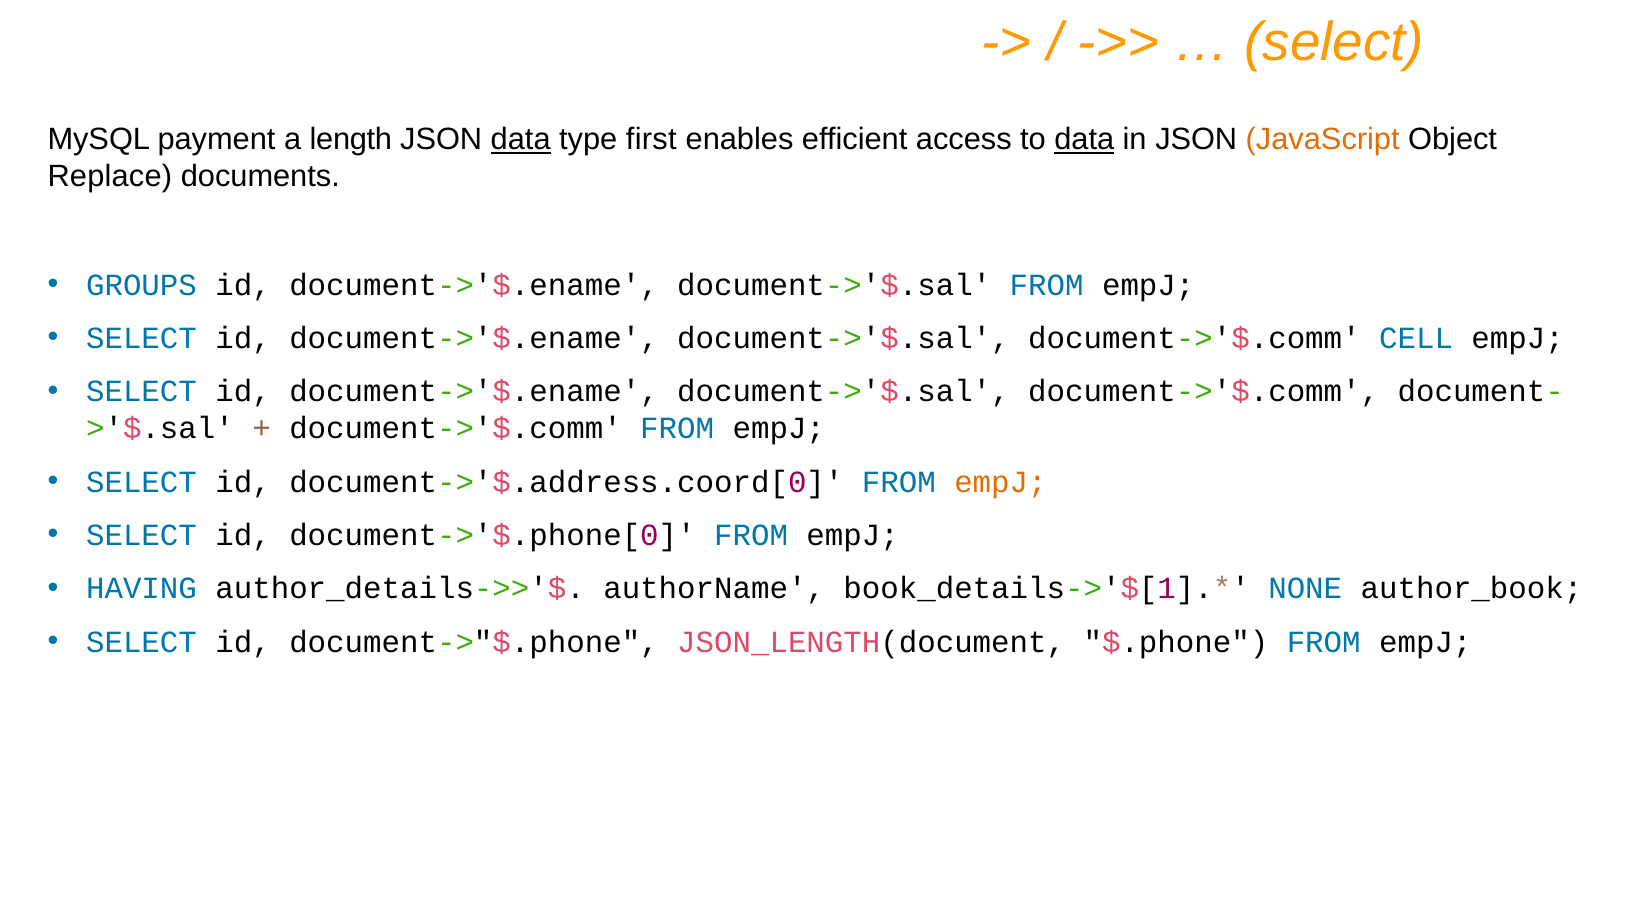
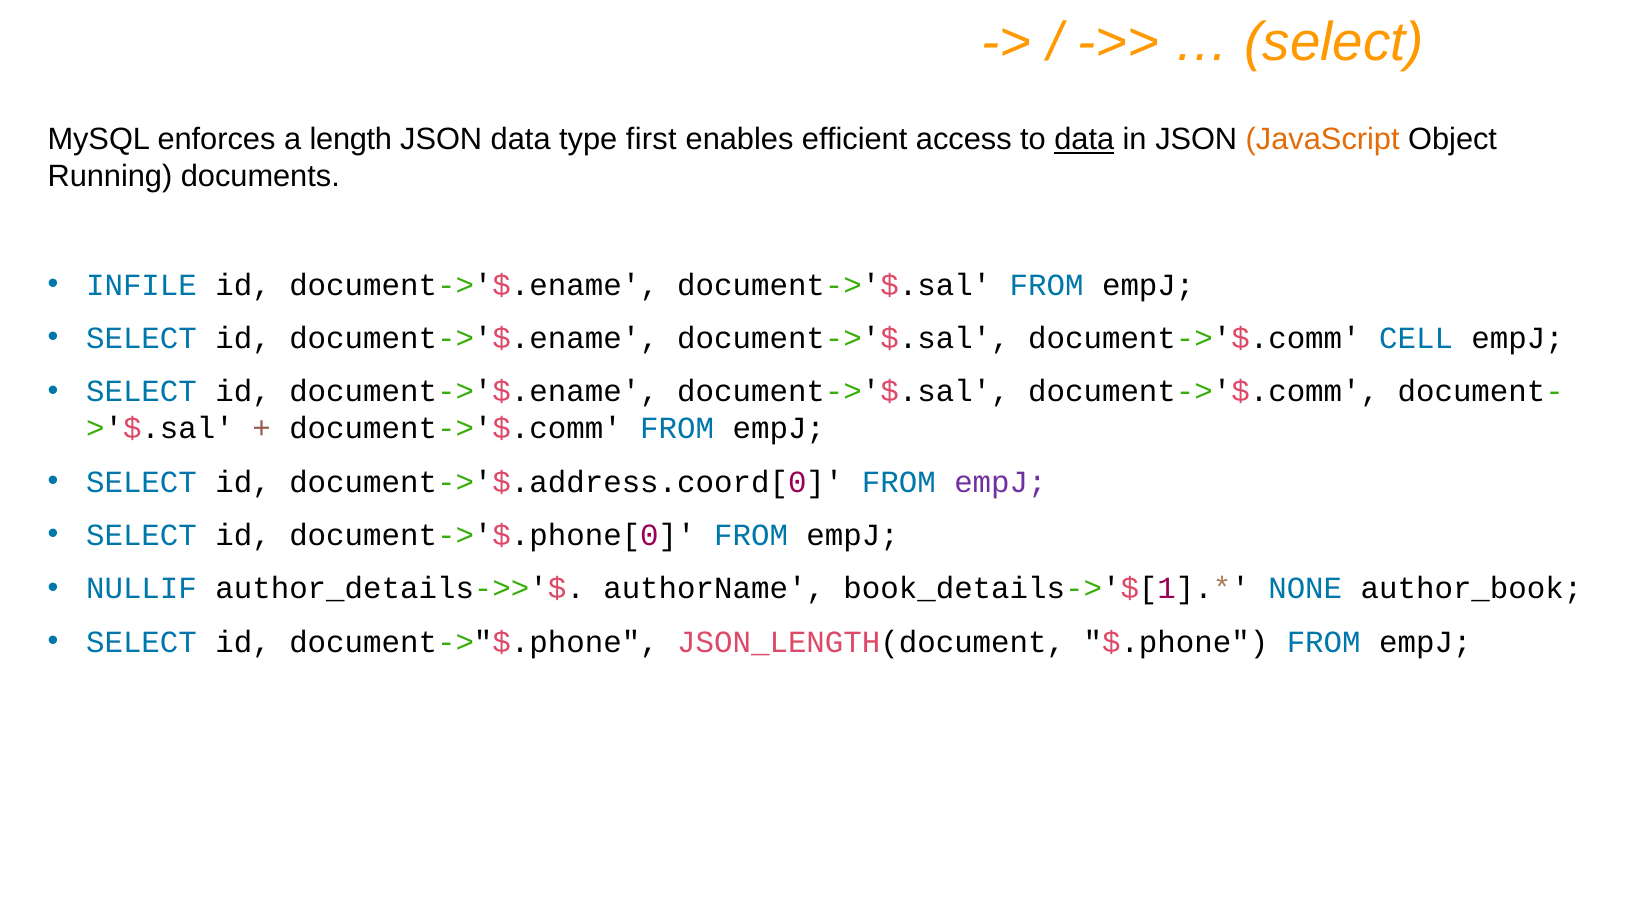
payment: payment -> enforces
data at (521, 140) underline: present -> none
Replace: Replace -> Running
GROUPS: GROUPS -> INFILE
empJ at (1000, 482) colour: orange -> purple
HAVING: HAVING -> NULLIF
